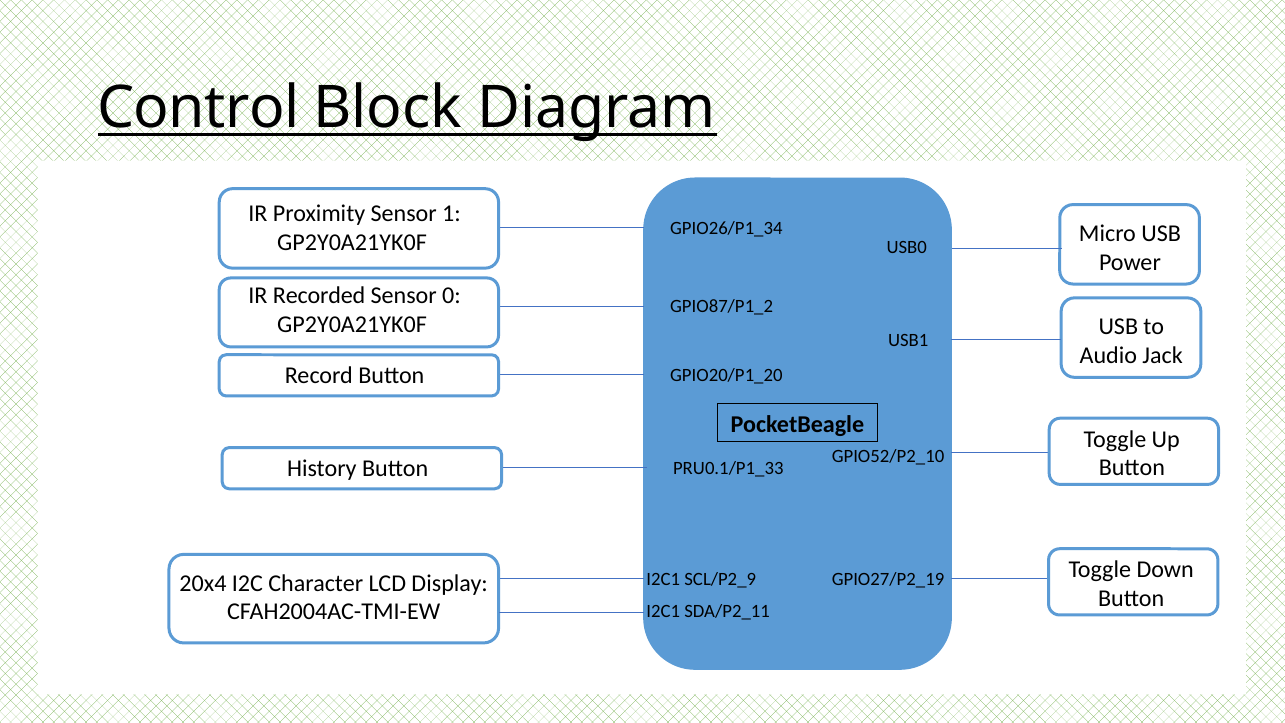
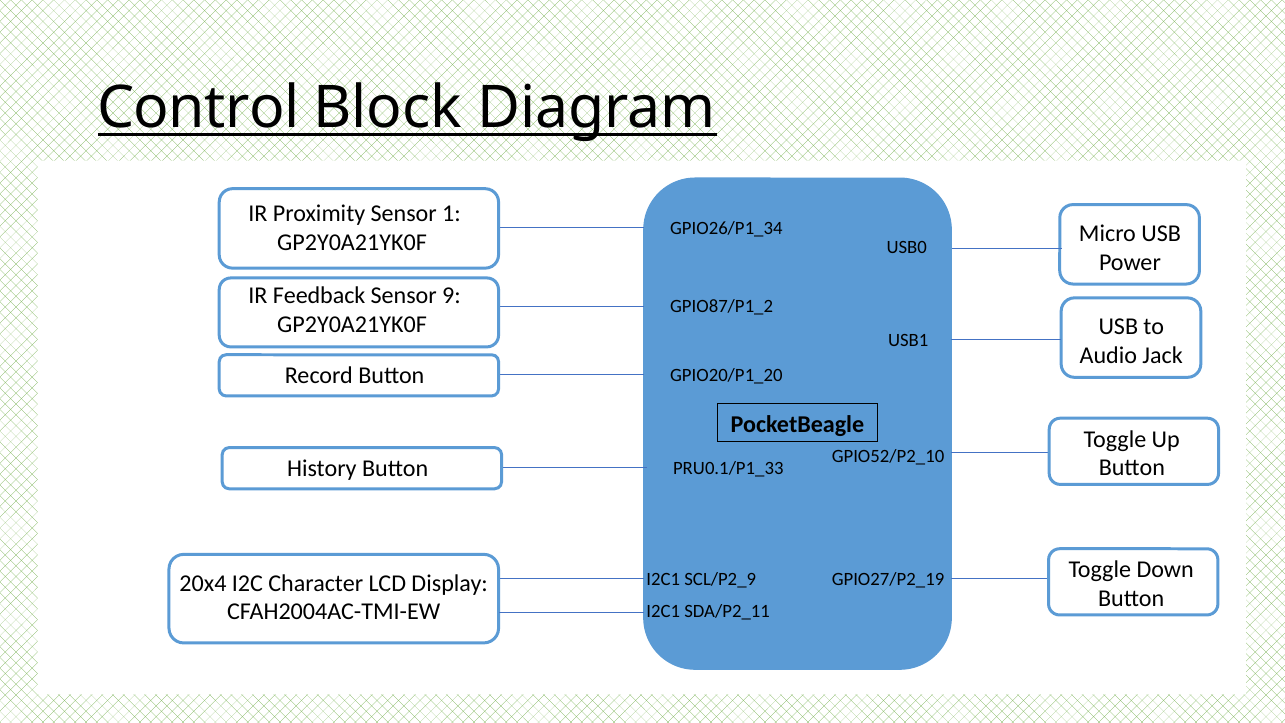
Recorded: Recorded -> Feedback
0: 0 -> 9
